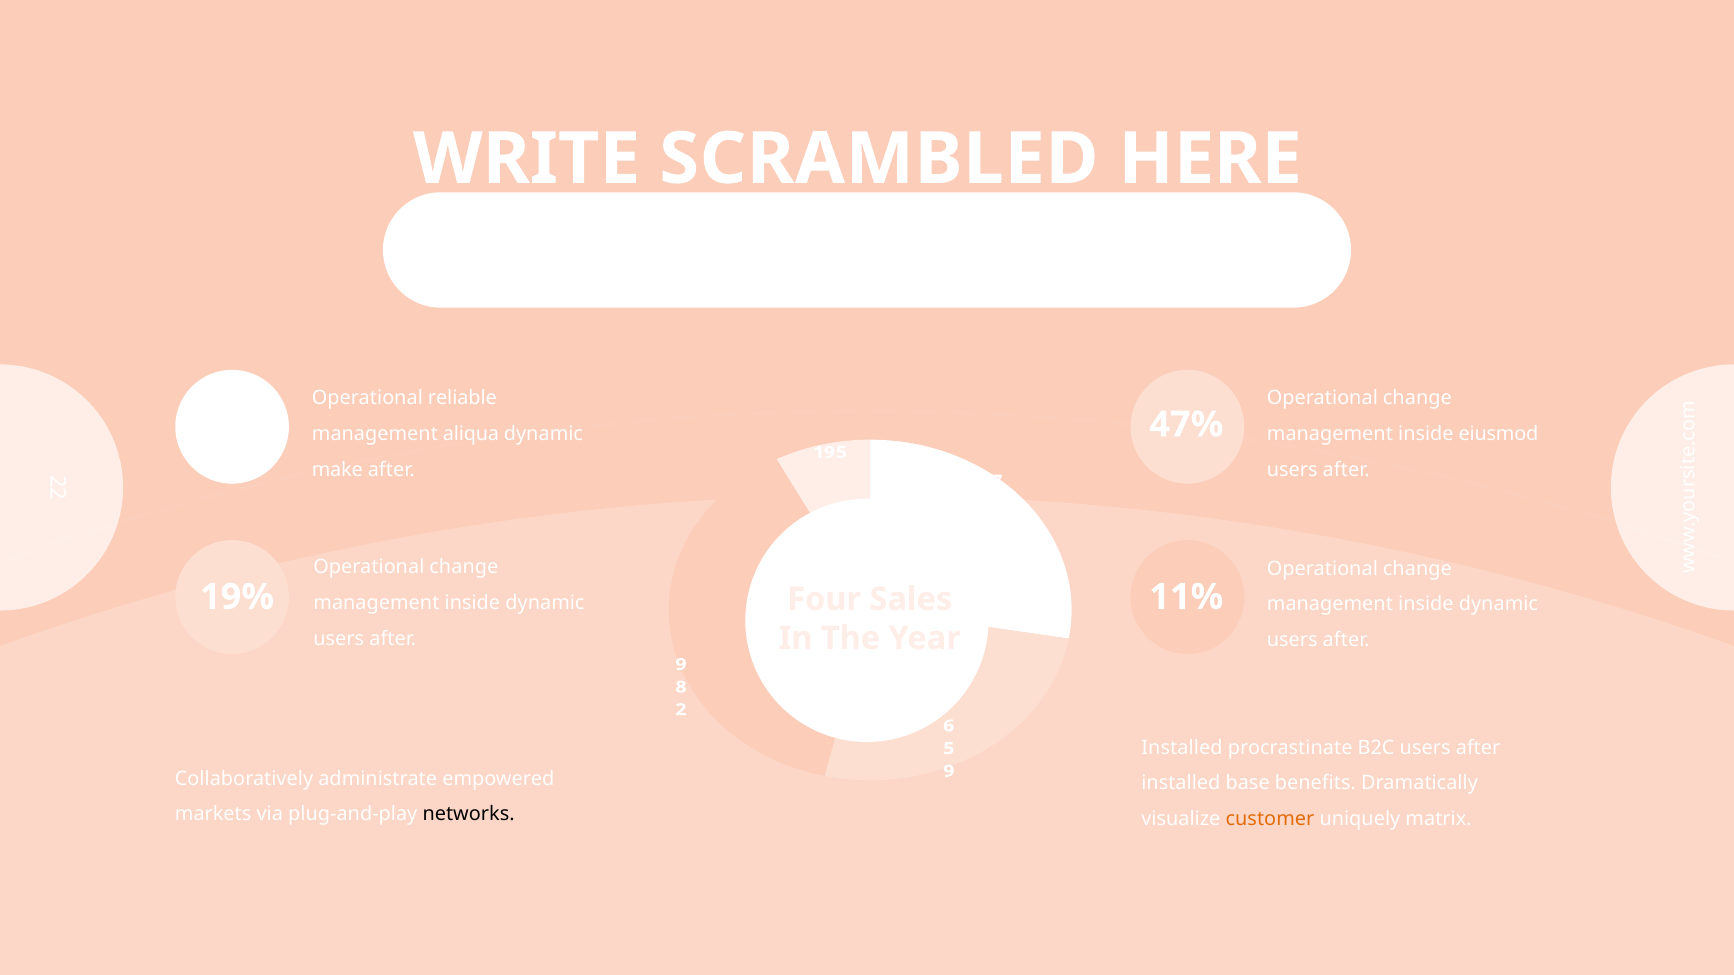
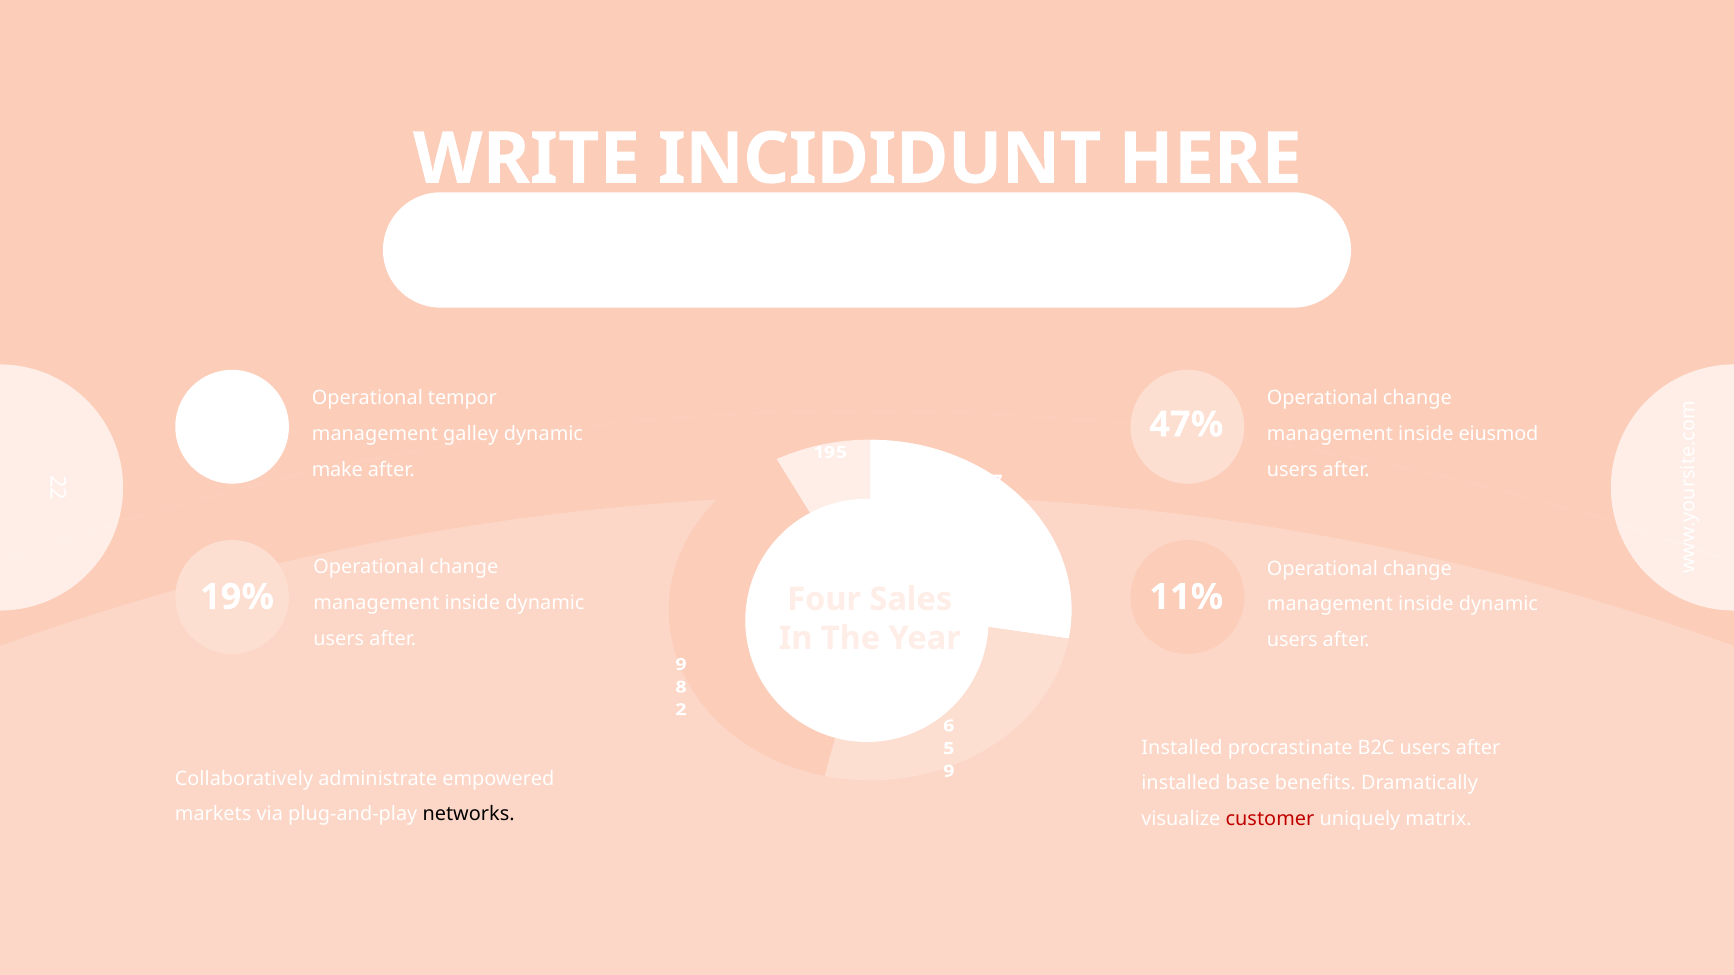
SCRAMBLED: SCRAMBLED -> INCIDIDUNT
reliable: reliable -> tempor
aliqua: aliqua -> galley
customer colour: orange -> red
